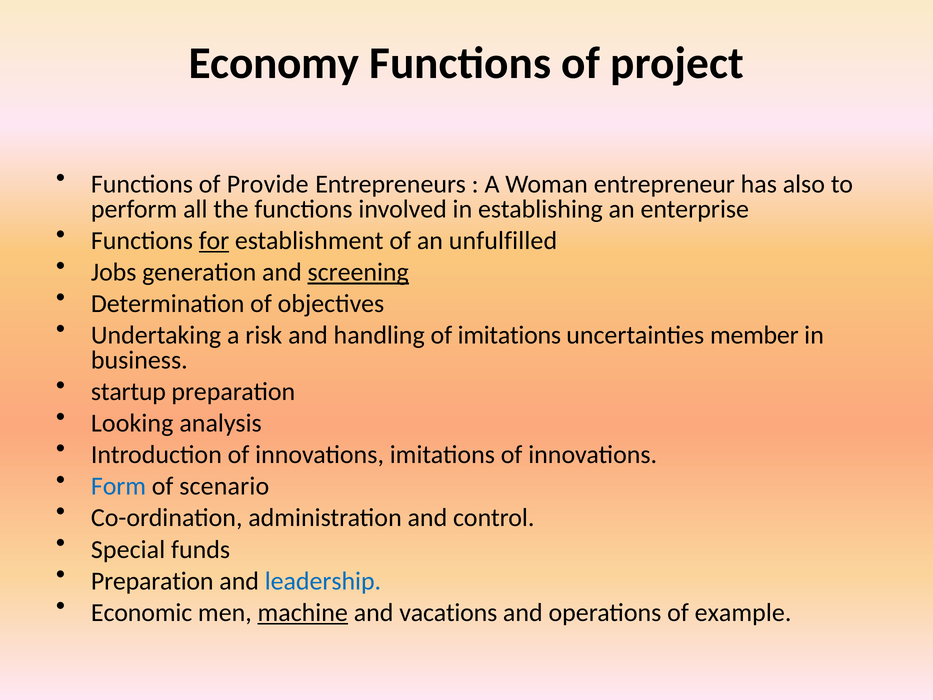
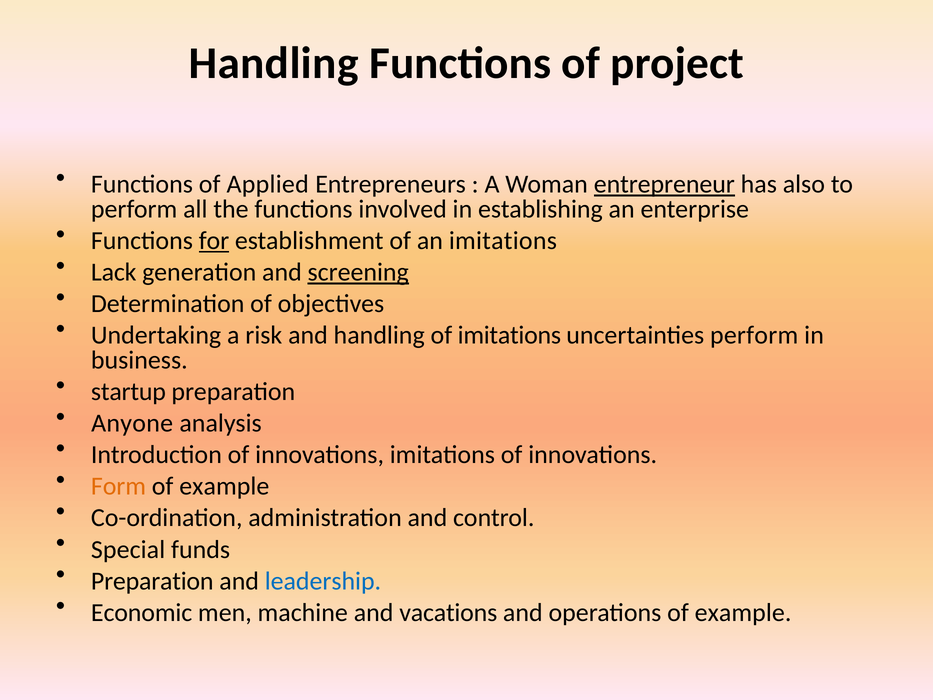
Economy at (274, 63): Economy -> Handling
Provide: Provide -> Applied
entrepreneur underline: none -> present
an unfulfilled: unfulfilled -> imitations
Jobs: Jobs -> Lack
uncertainties member: member -> perform
Looking: Looking -> Anyone
Form colour: blue -> orange
scenario at (224, 486): scenario -> example
machine underline: present -> none
